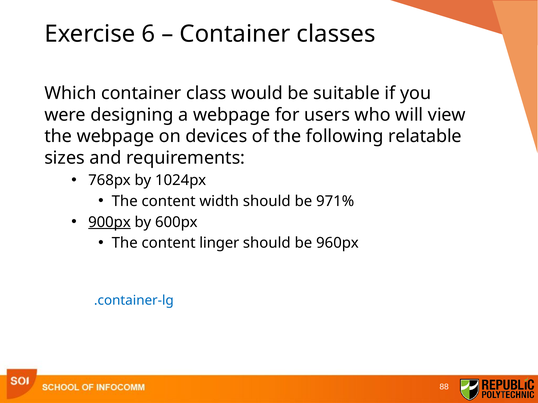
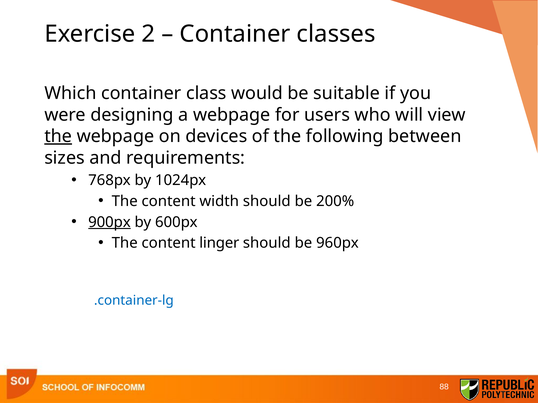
6: 6 -> 2
the at (58, 137) underline: none -> present
relatable: relatable -> between
971%: 971% -> 200%
